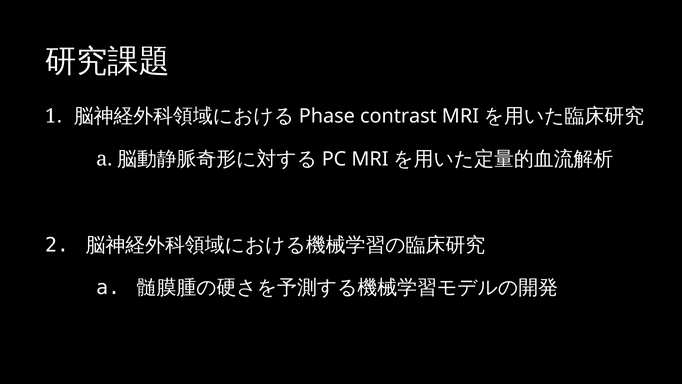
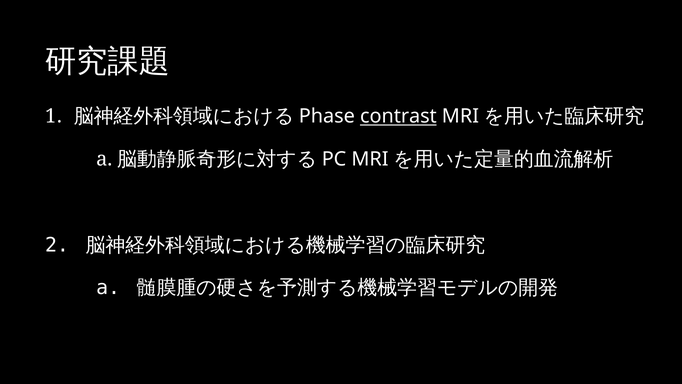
contrast underline: none -> present
